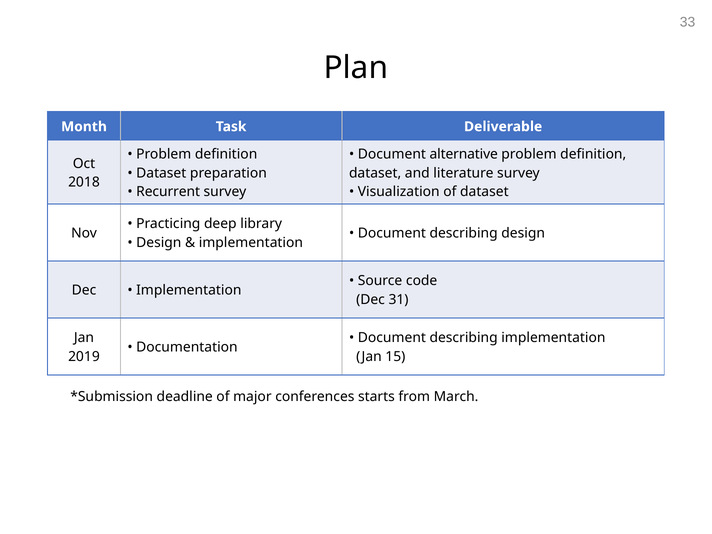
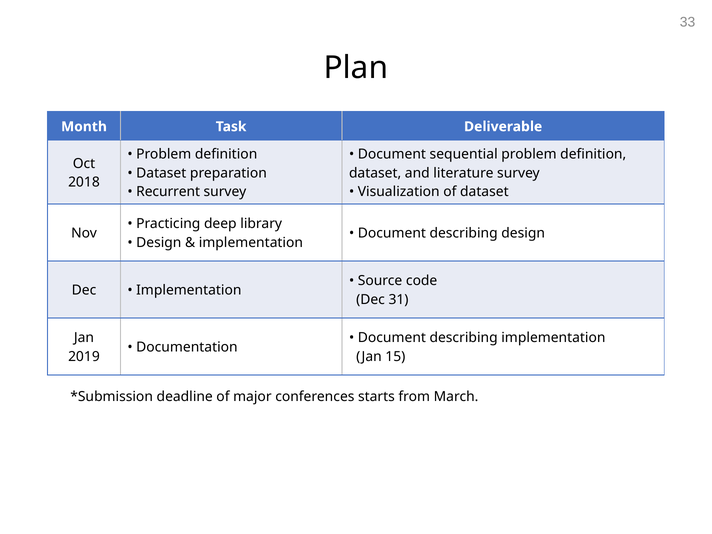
alternative: alternative -> sequential
